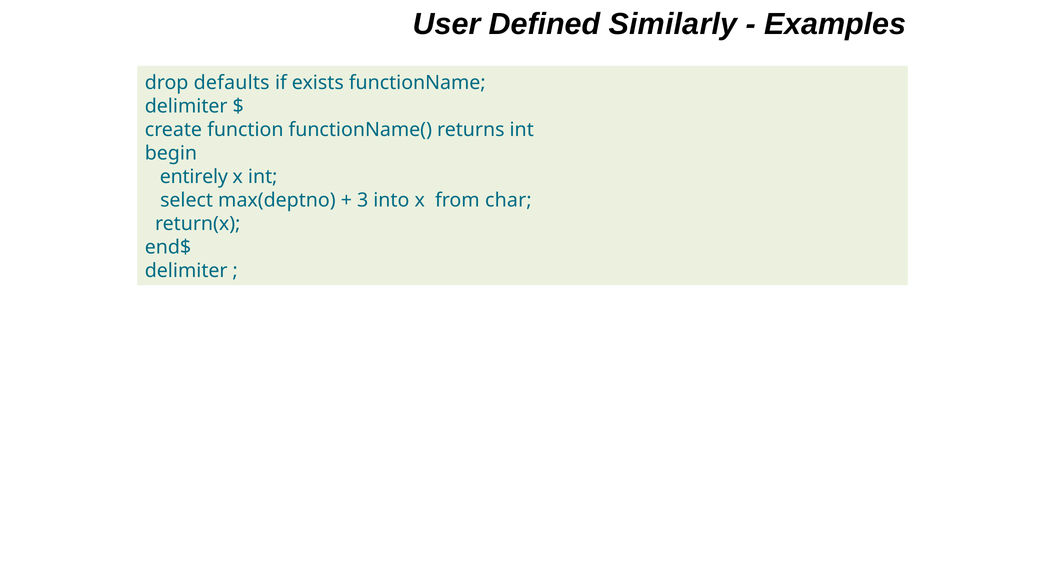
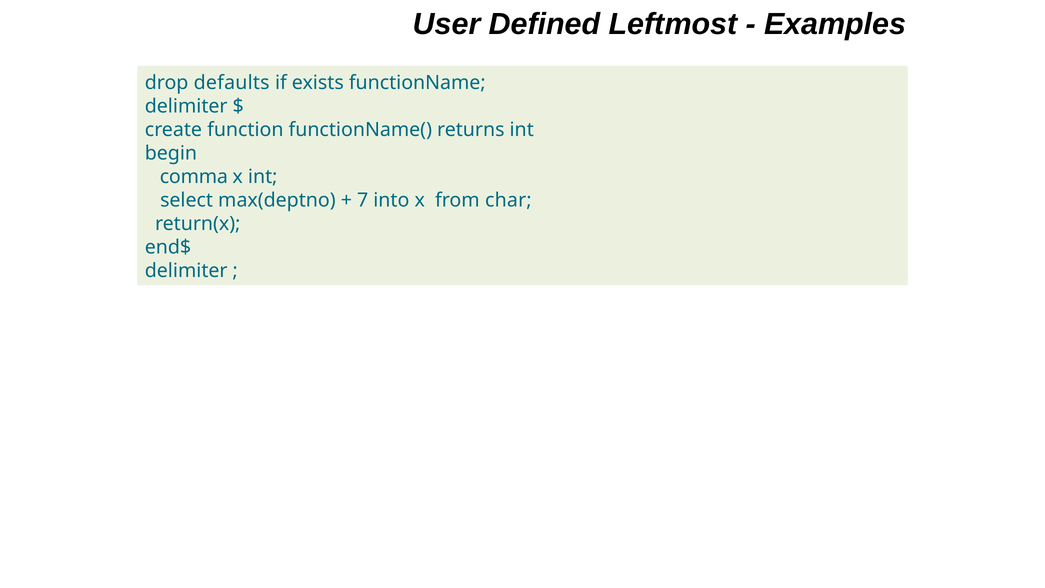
Similarly: Similarly -> Leftmost
entirely: entirely -> comma
3: 3 -> 7
